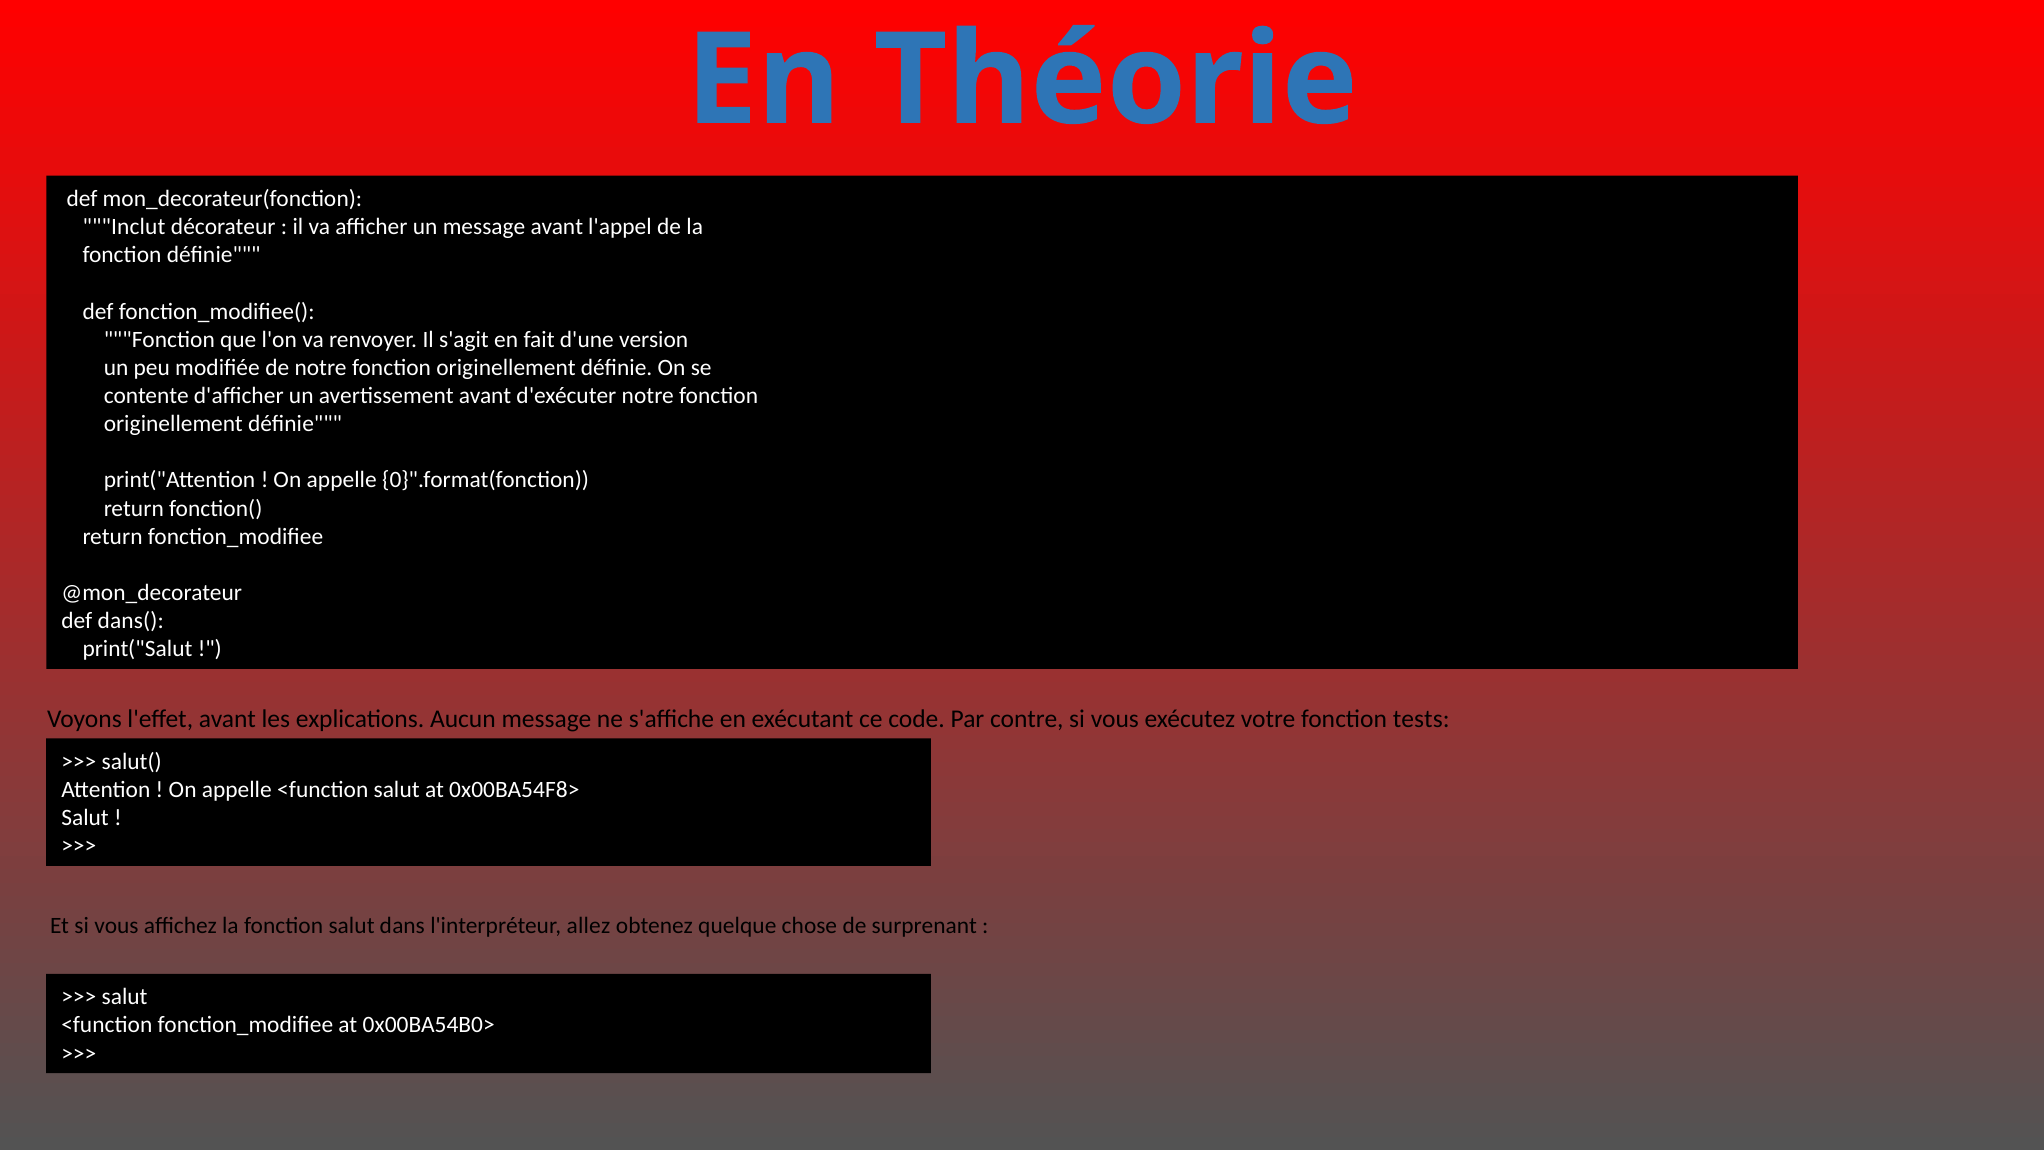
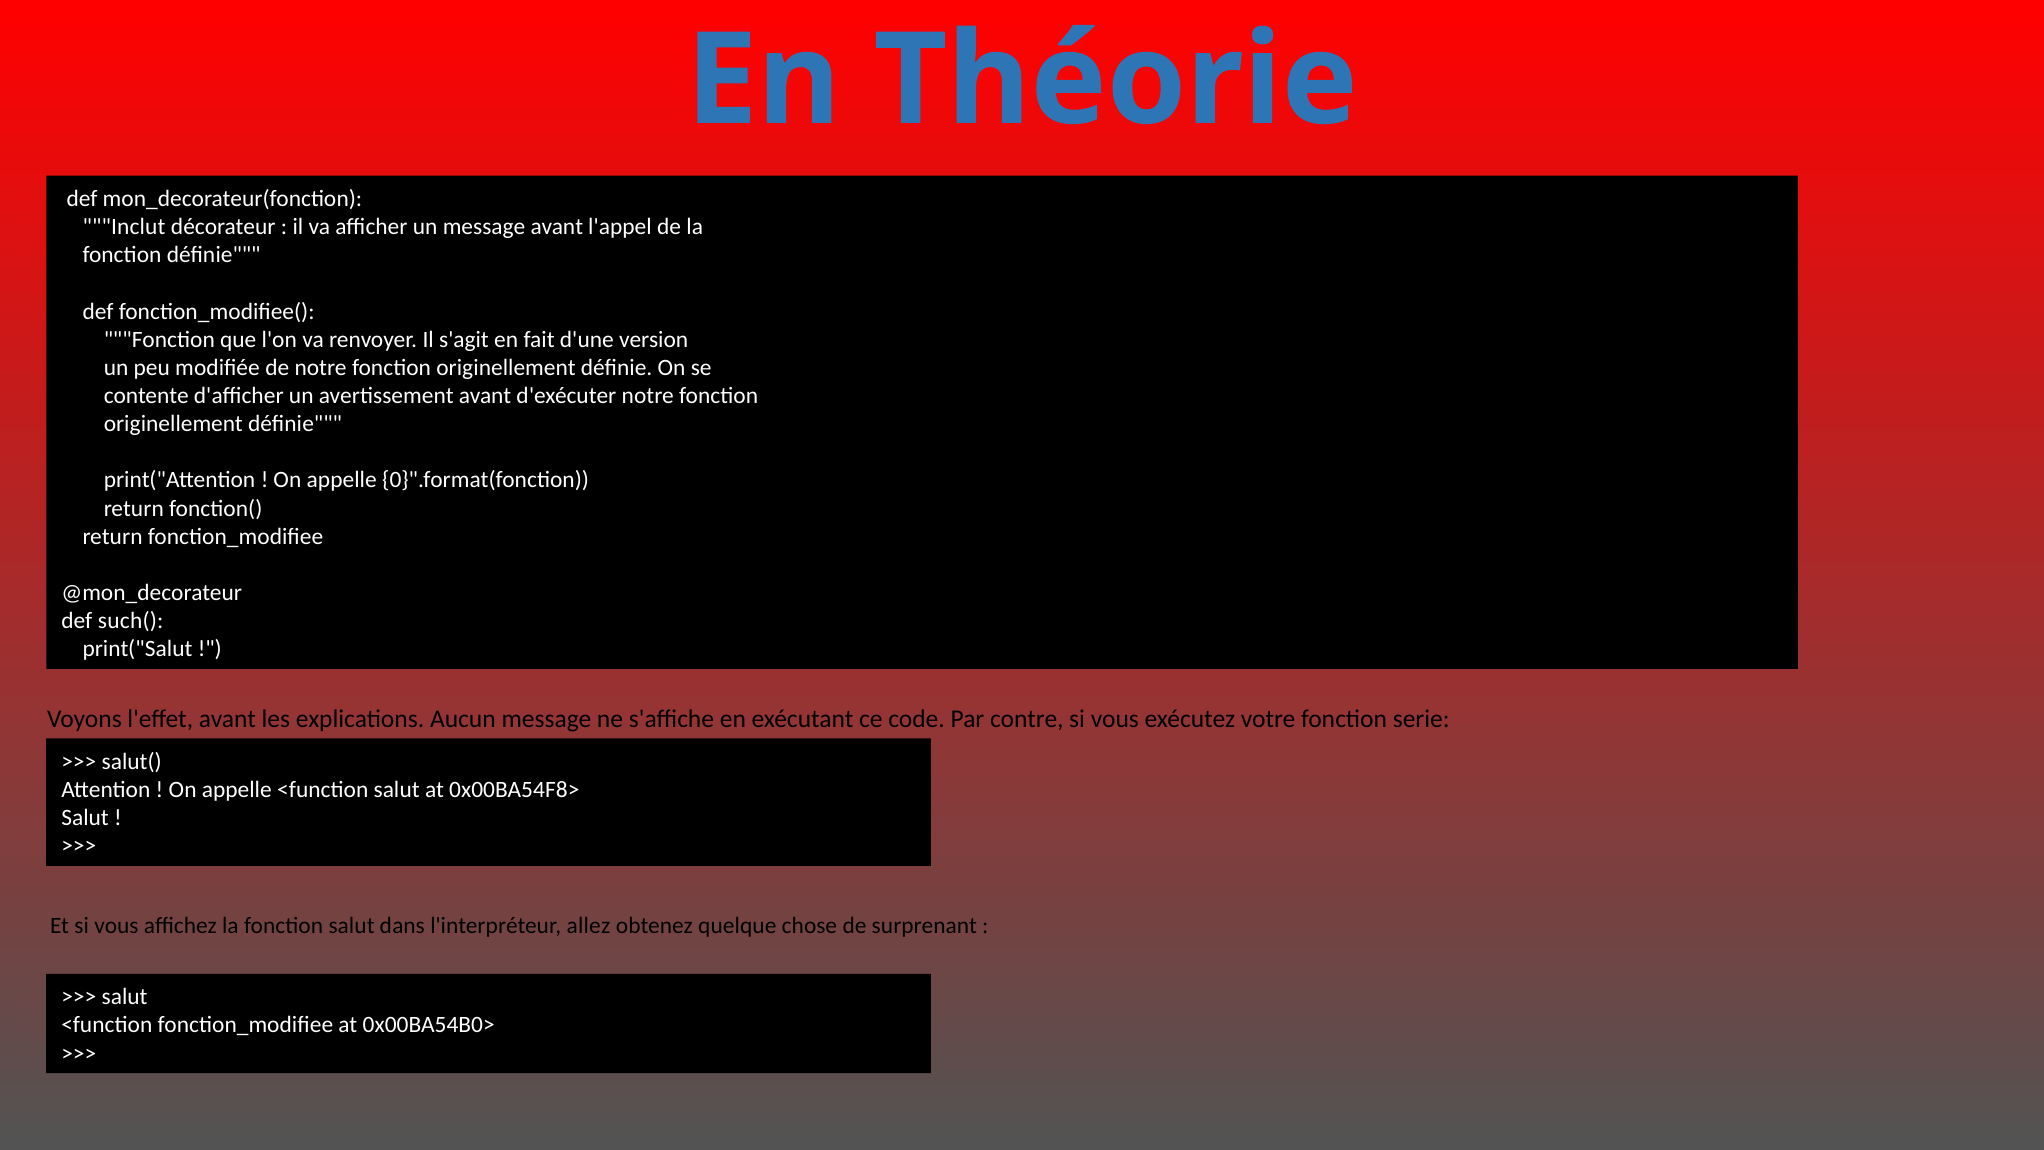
dans(: dans( -> such(
tests: tests -> serie
